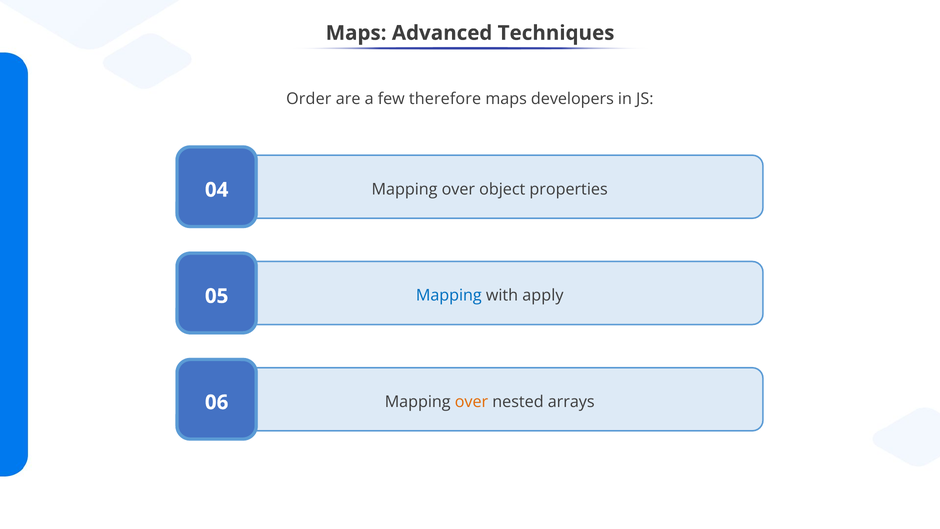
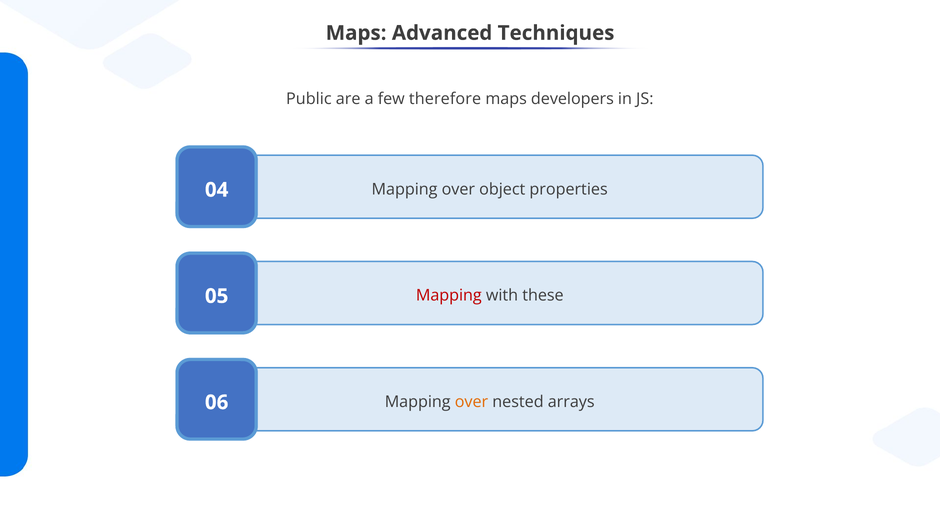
Order: Order -> Public
Mapping at (449, 295) colour: blue -> red
apply: apply -> these
